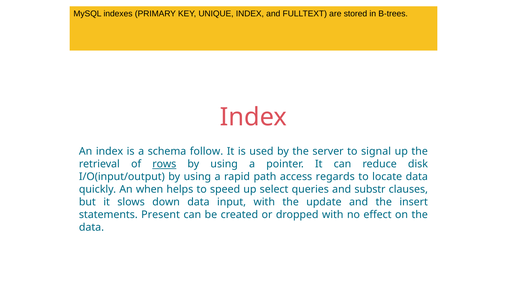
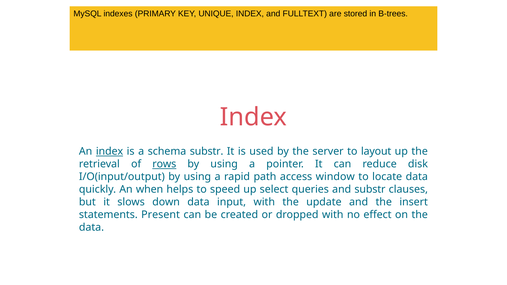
index at (110, 152) underline: none -> present
schema follow: follow -> substr
signal: signal -> layout
regards: regards -> window
